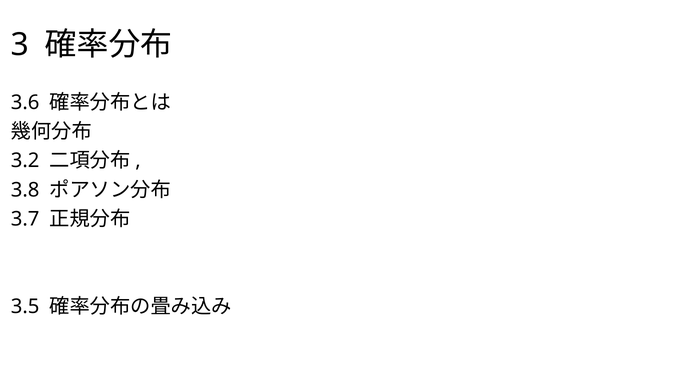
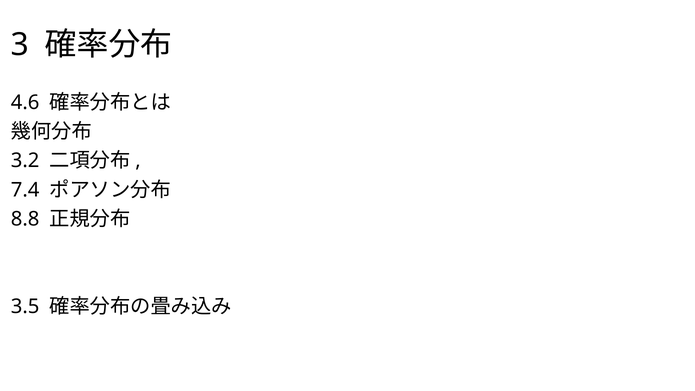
3.6: 3.6 -> 4.6
3.8: 3.8 -> 7.4
3.7: 3.7 -> 8.8
